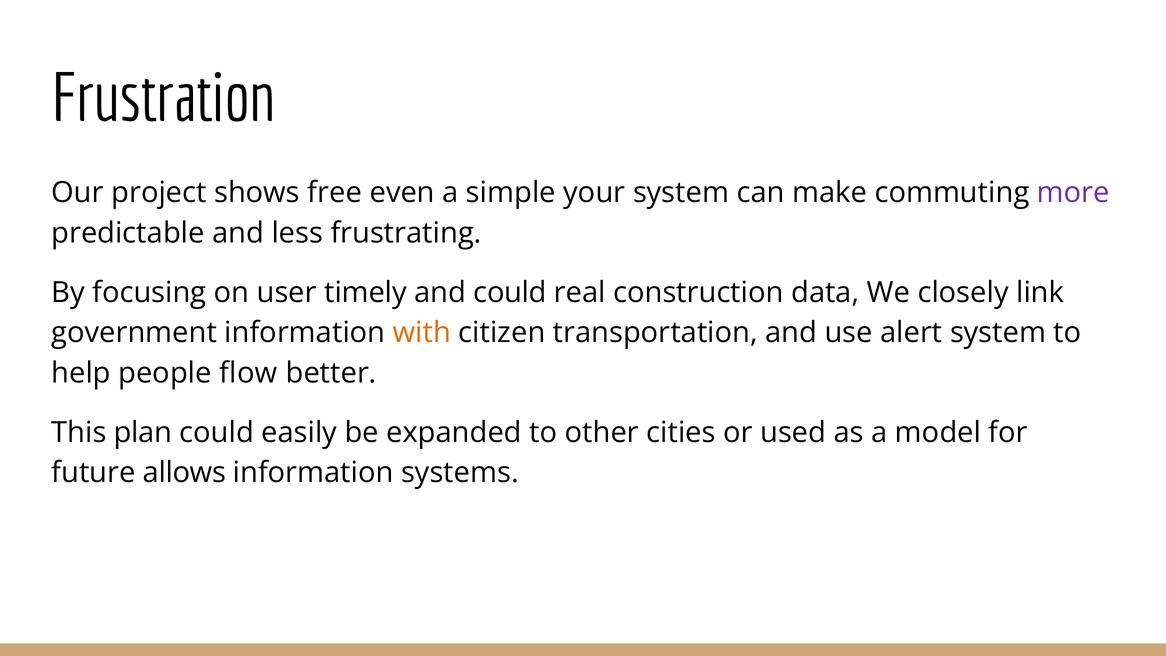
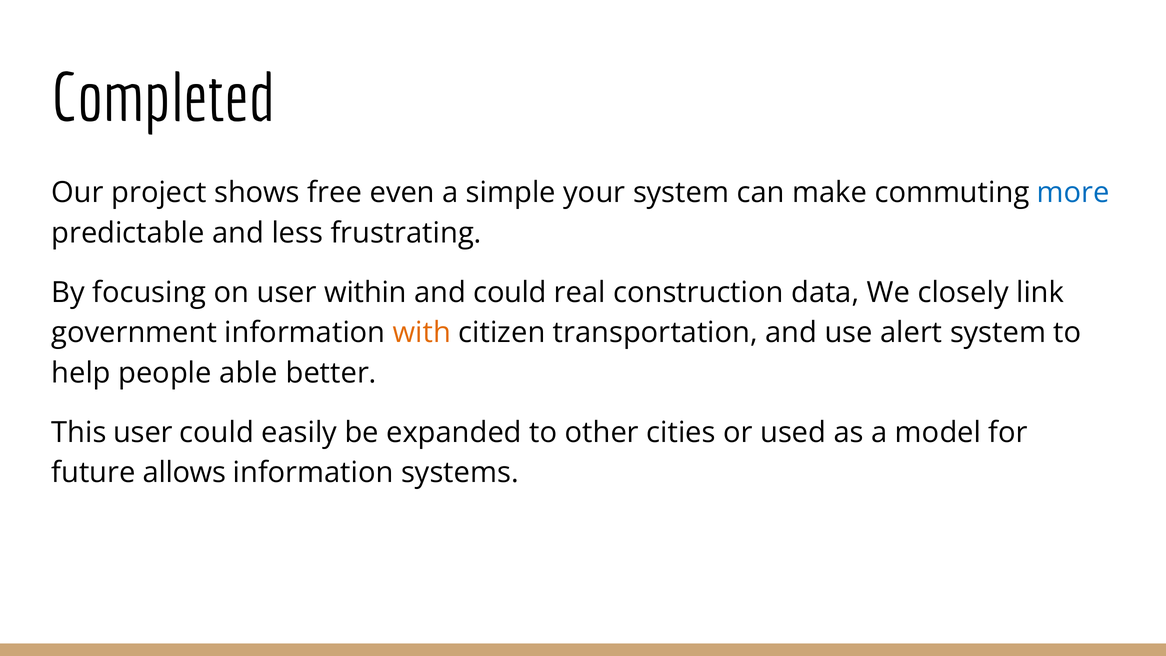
Frustration: Frustration -> Completed
more colour: purple -> blue
timely: timely -> within
flow: flow -> able
This plan: plan -> user
